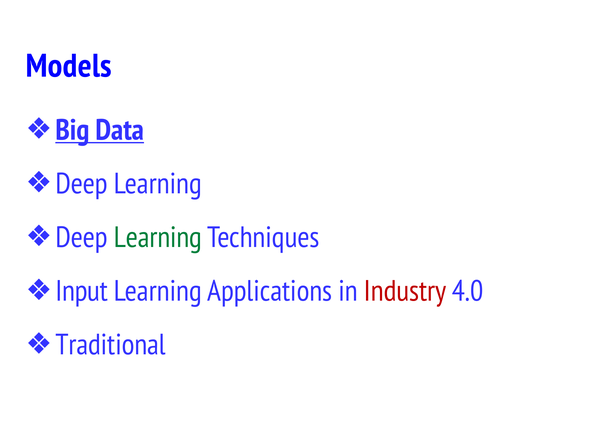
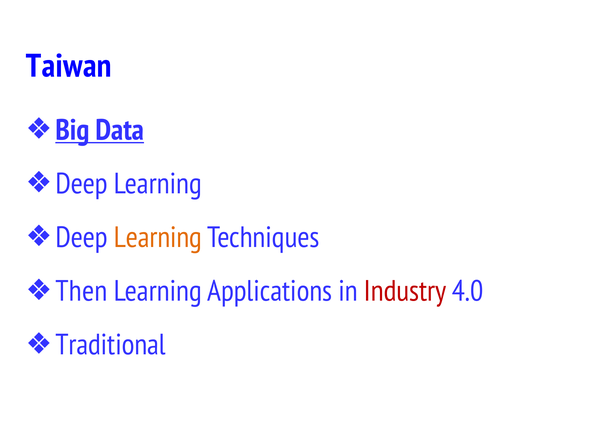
Models: Models -> Taiwan
Learning at (158, 237) colour: green -> orange
Input: Input -> Then
